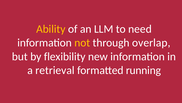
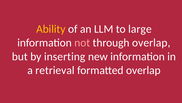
need: need -> large
not colour: yellow -> pink
flexibility: flexibility -> inserting
formatted running: running -> overlap
